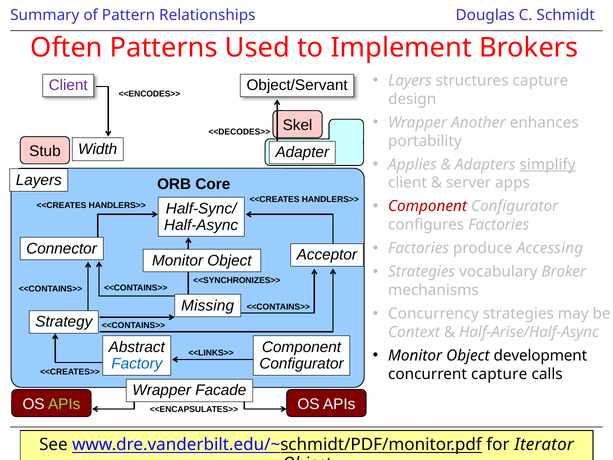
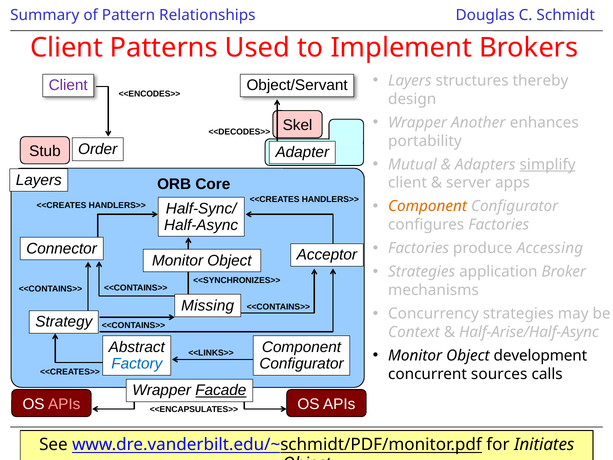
Often at (67, 48): Often -> Client
structures capture: capture -> thereby
Width: Width -> Order
Applies: Applies -> Mutual
Component at (428, 206) colour: red -> orange
vocabulary: vocabulary -> application
concurrent capture: capture -> sources
Facade underline: none -> present
APIs at (64, 404) colour: light green -> pink
Iterator: Iterator -> Initiates
